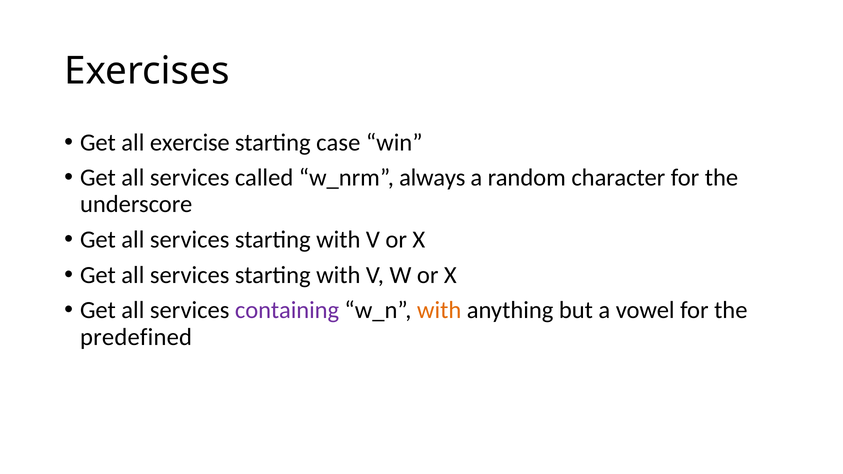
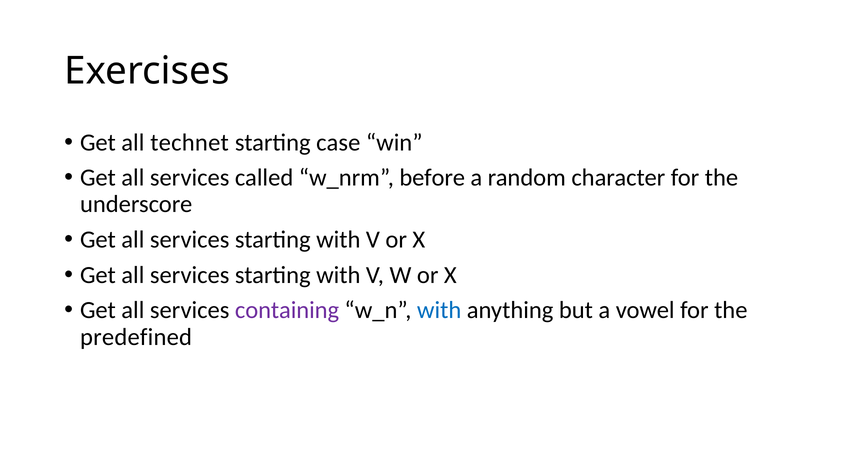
exercise: exercise -> technet
always: always -> before
with at (439, 310) colour: orange -> blue
